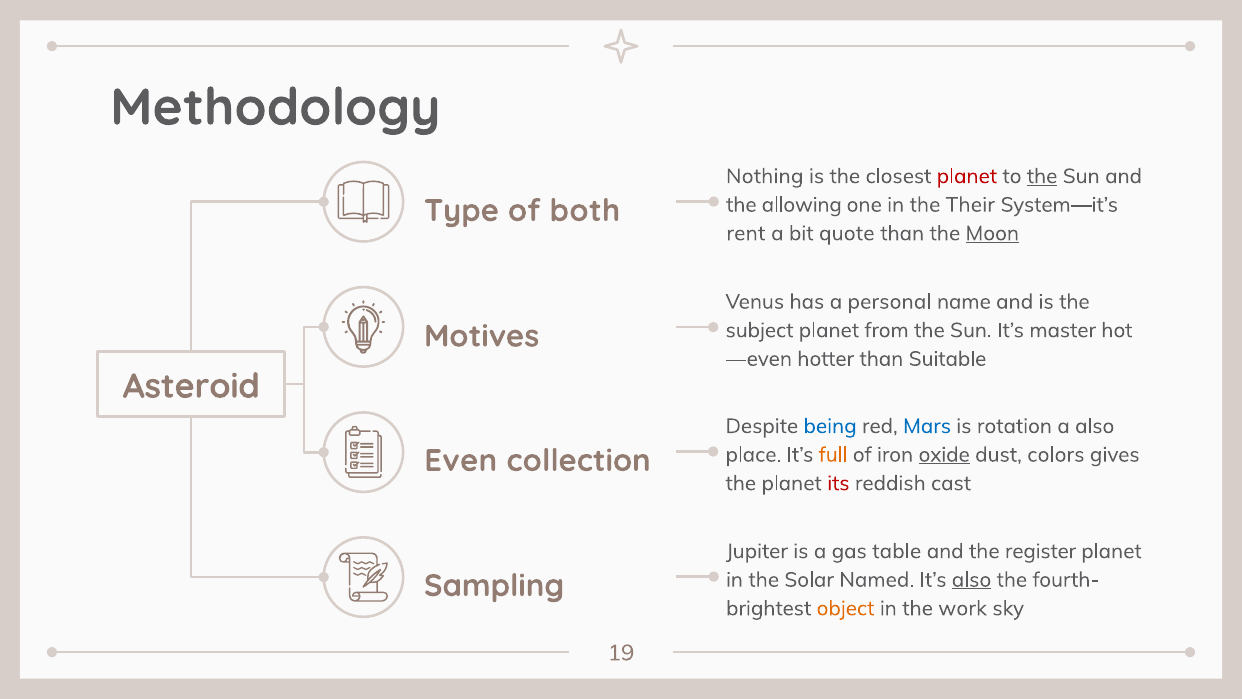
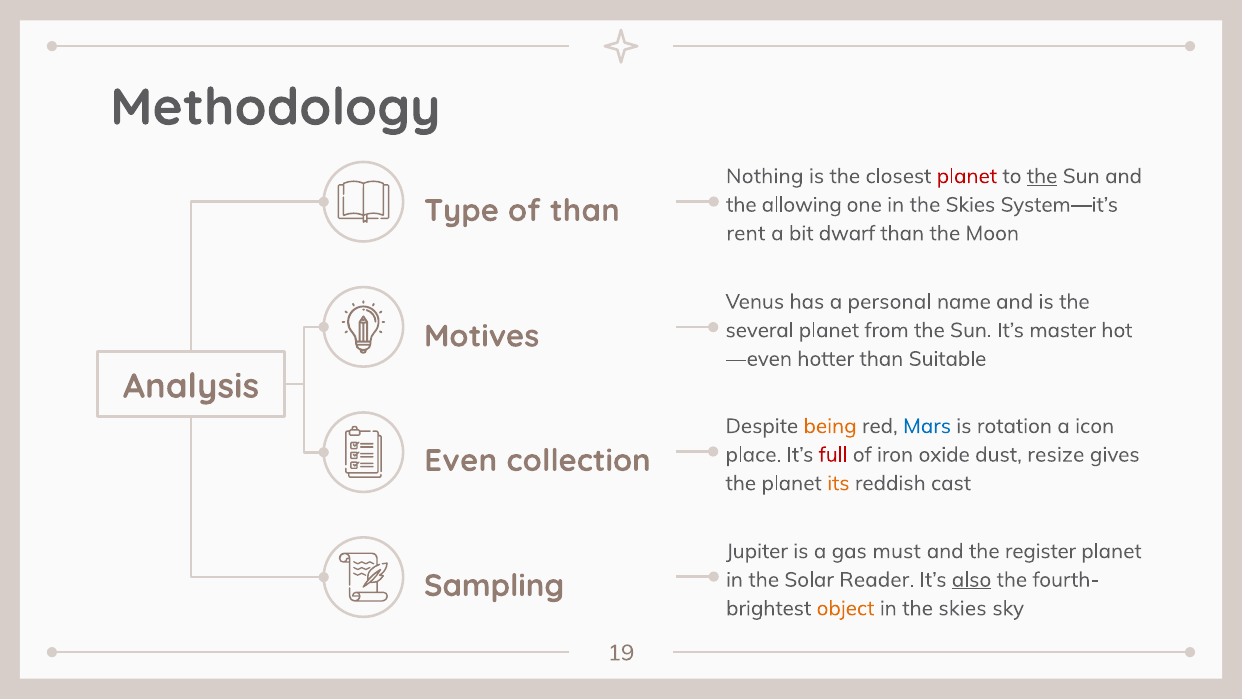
one in the Their: Their -> Skies
of both: both -> than
quote: quote -> dwarf
Moon underline: present -> none
subject: subject -> several
Asteroid: Asteroid -> Analysis
being colour: blue -> orange
a also: also -> icon
full colour: orange -> red
oxide underline: present -> none
colors: colors -> resize
its colour: red -> orange
table: table -> must
Named: Named -> Reader
work at (963, 608): work -> skies
